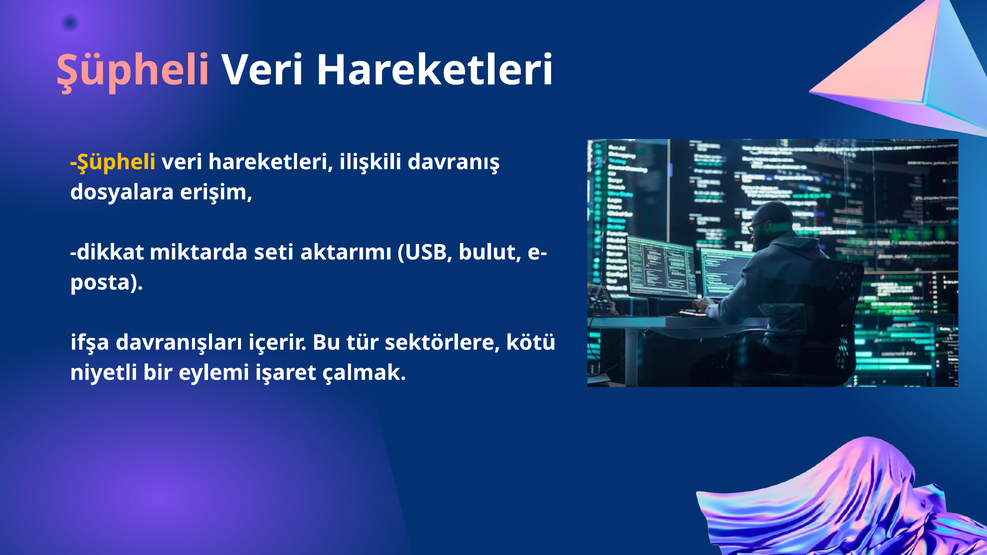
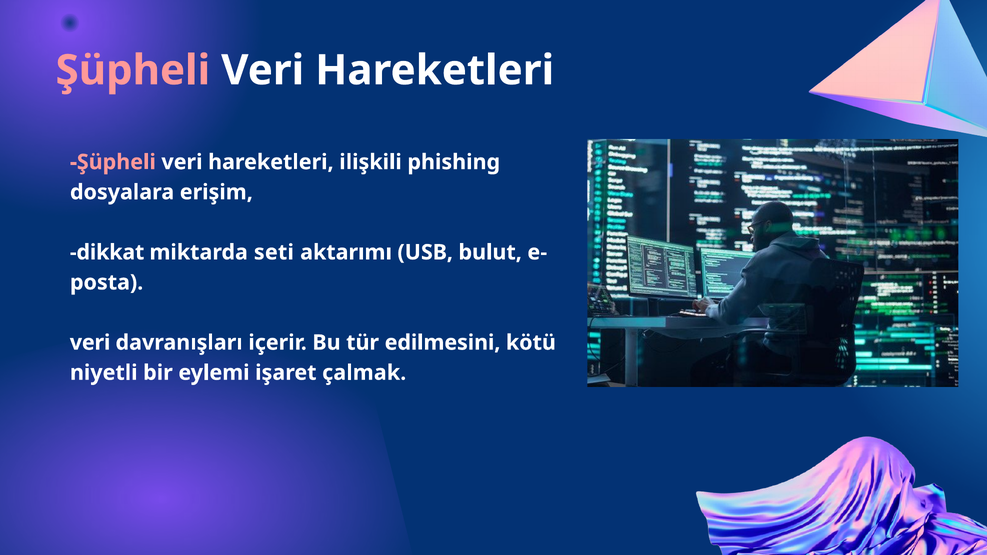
Şüpheli at (113, 162) colour: yellow -> pink
davranış: davranış -> phishing
ifşa at (90, 343): ifşa -> veri
sektörlere: sektörlere -> edilmesini
